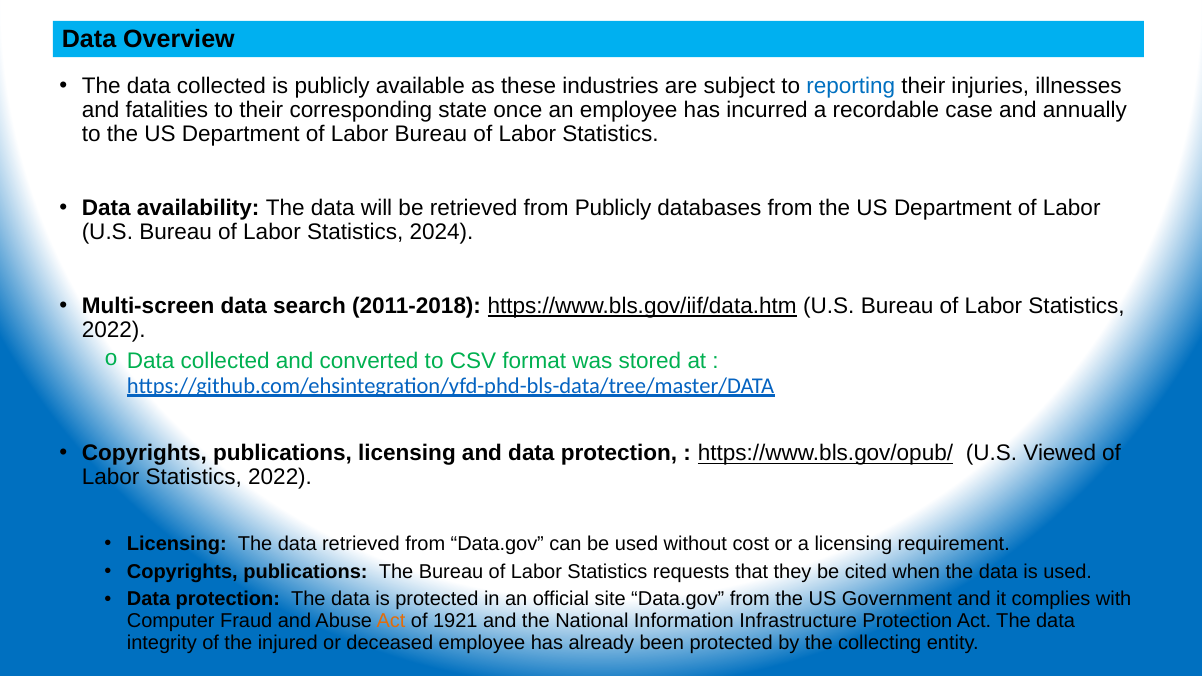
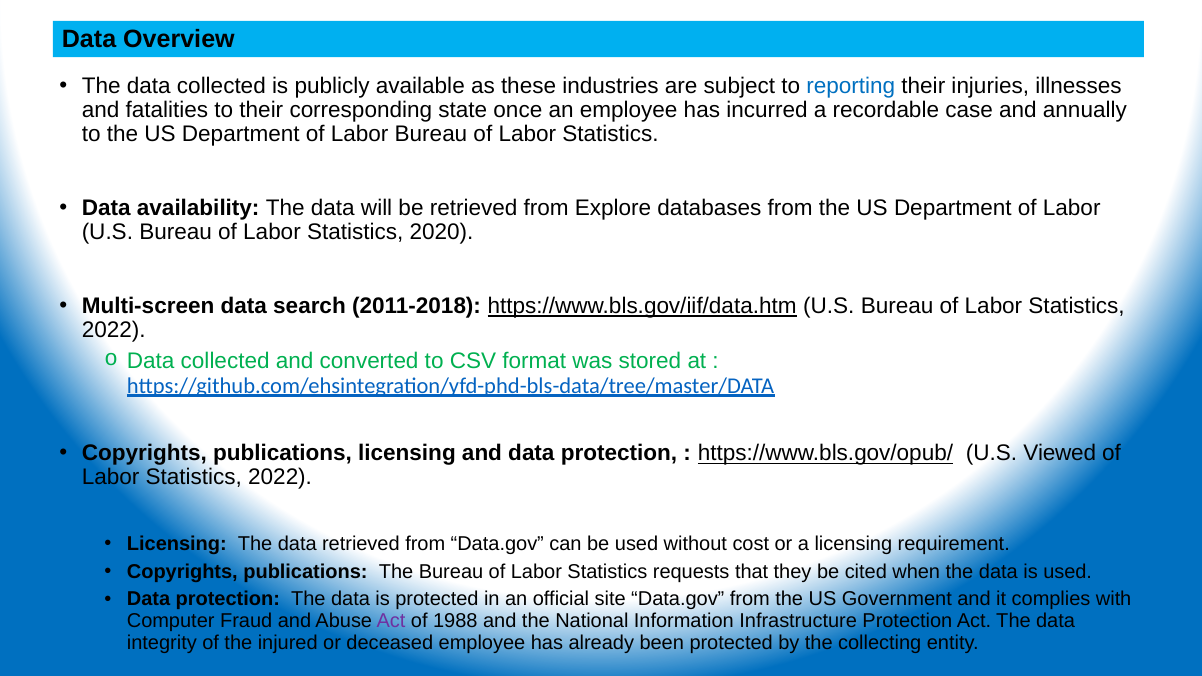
from Publicly: Publicly -> Explore
2024: 2024 -> 2020
Act at (391, 621) colour: orange -> purple
1921: 1921 -> 1988
